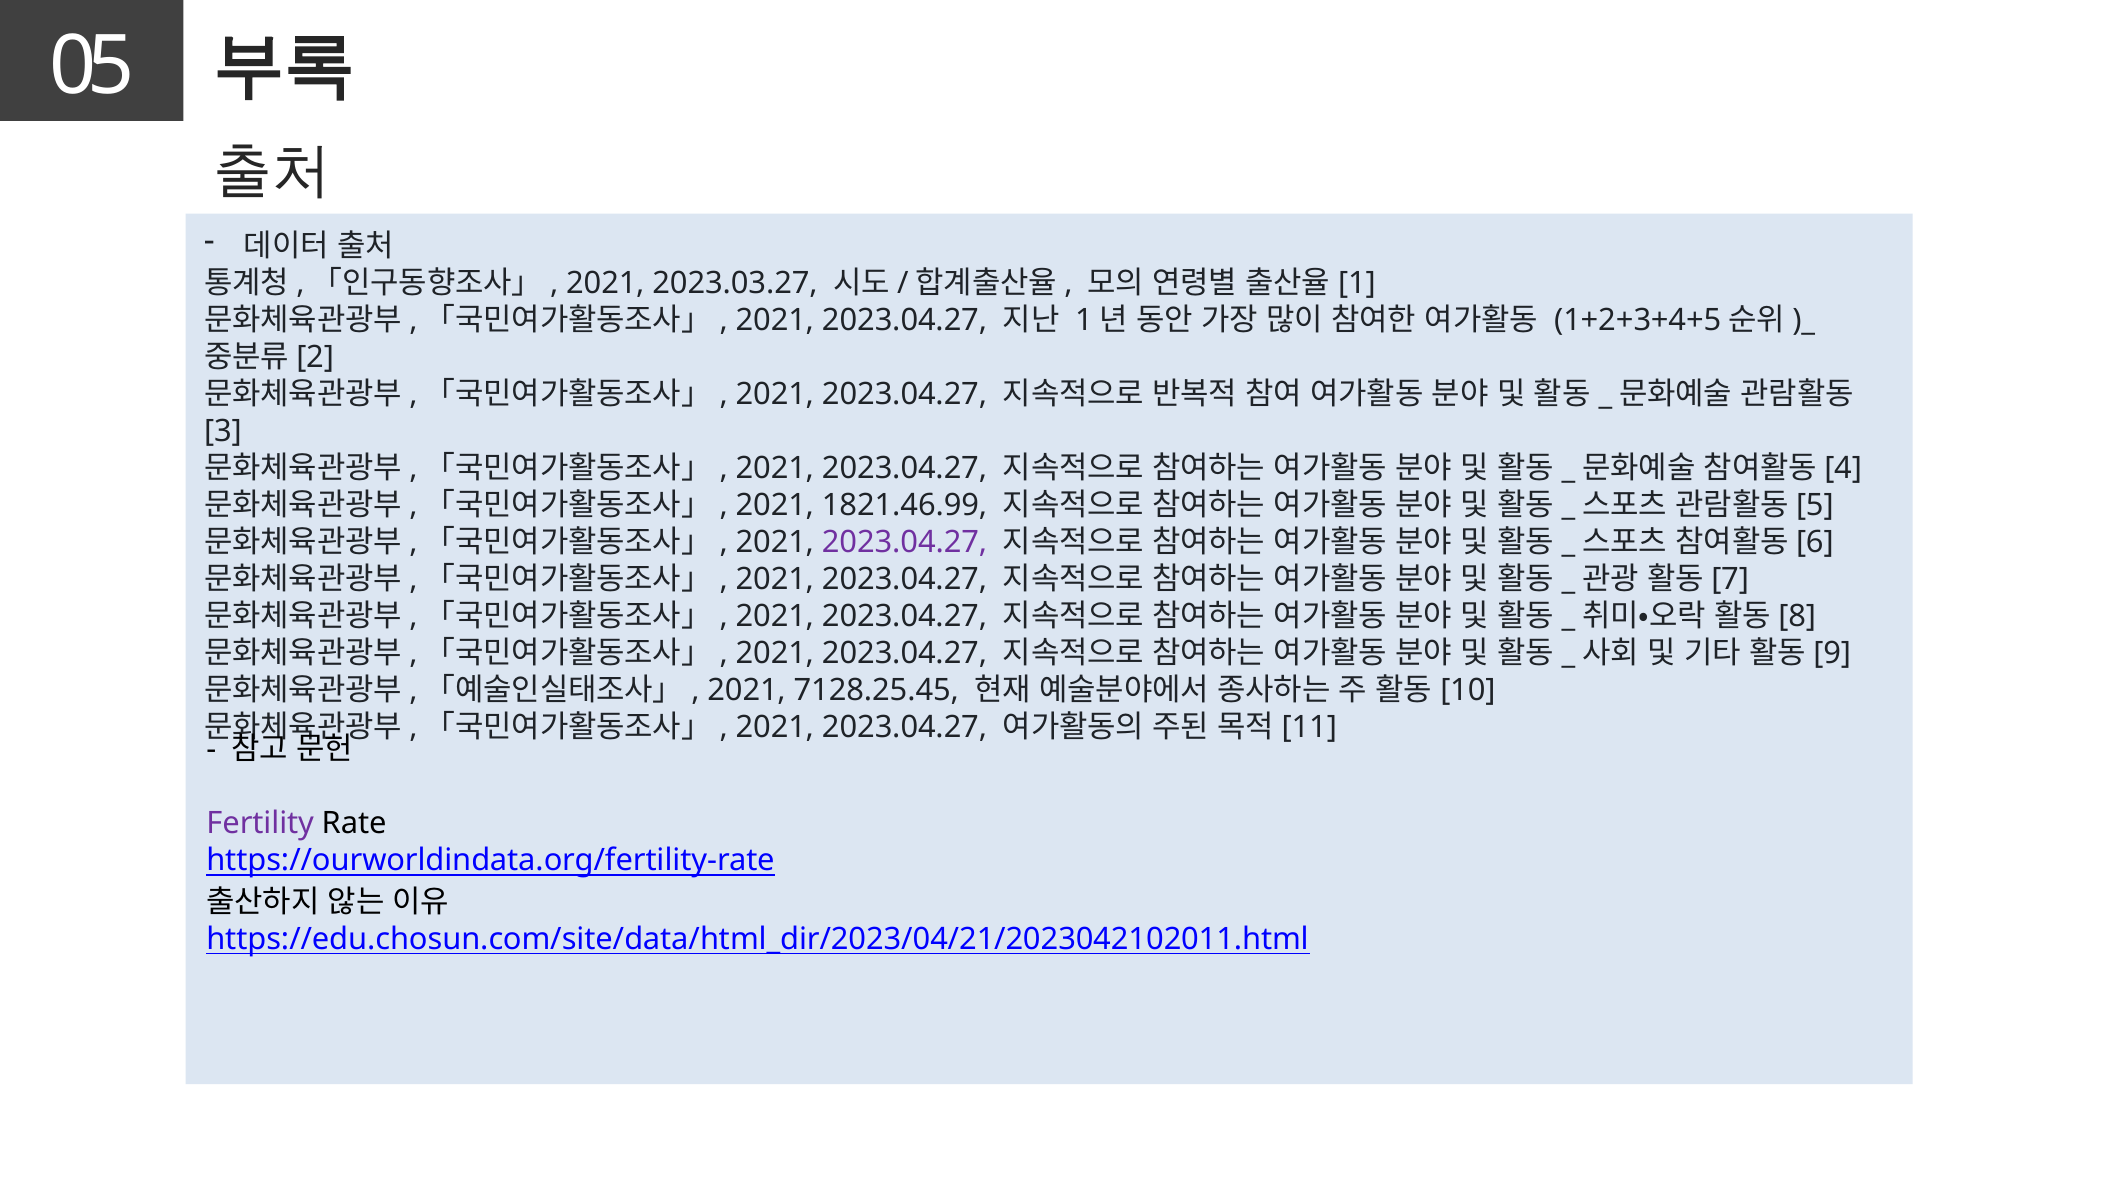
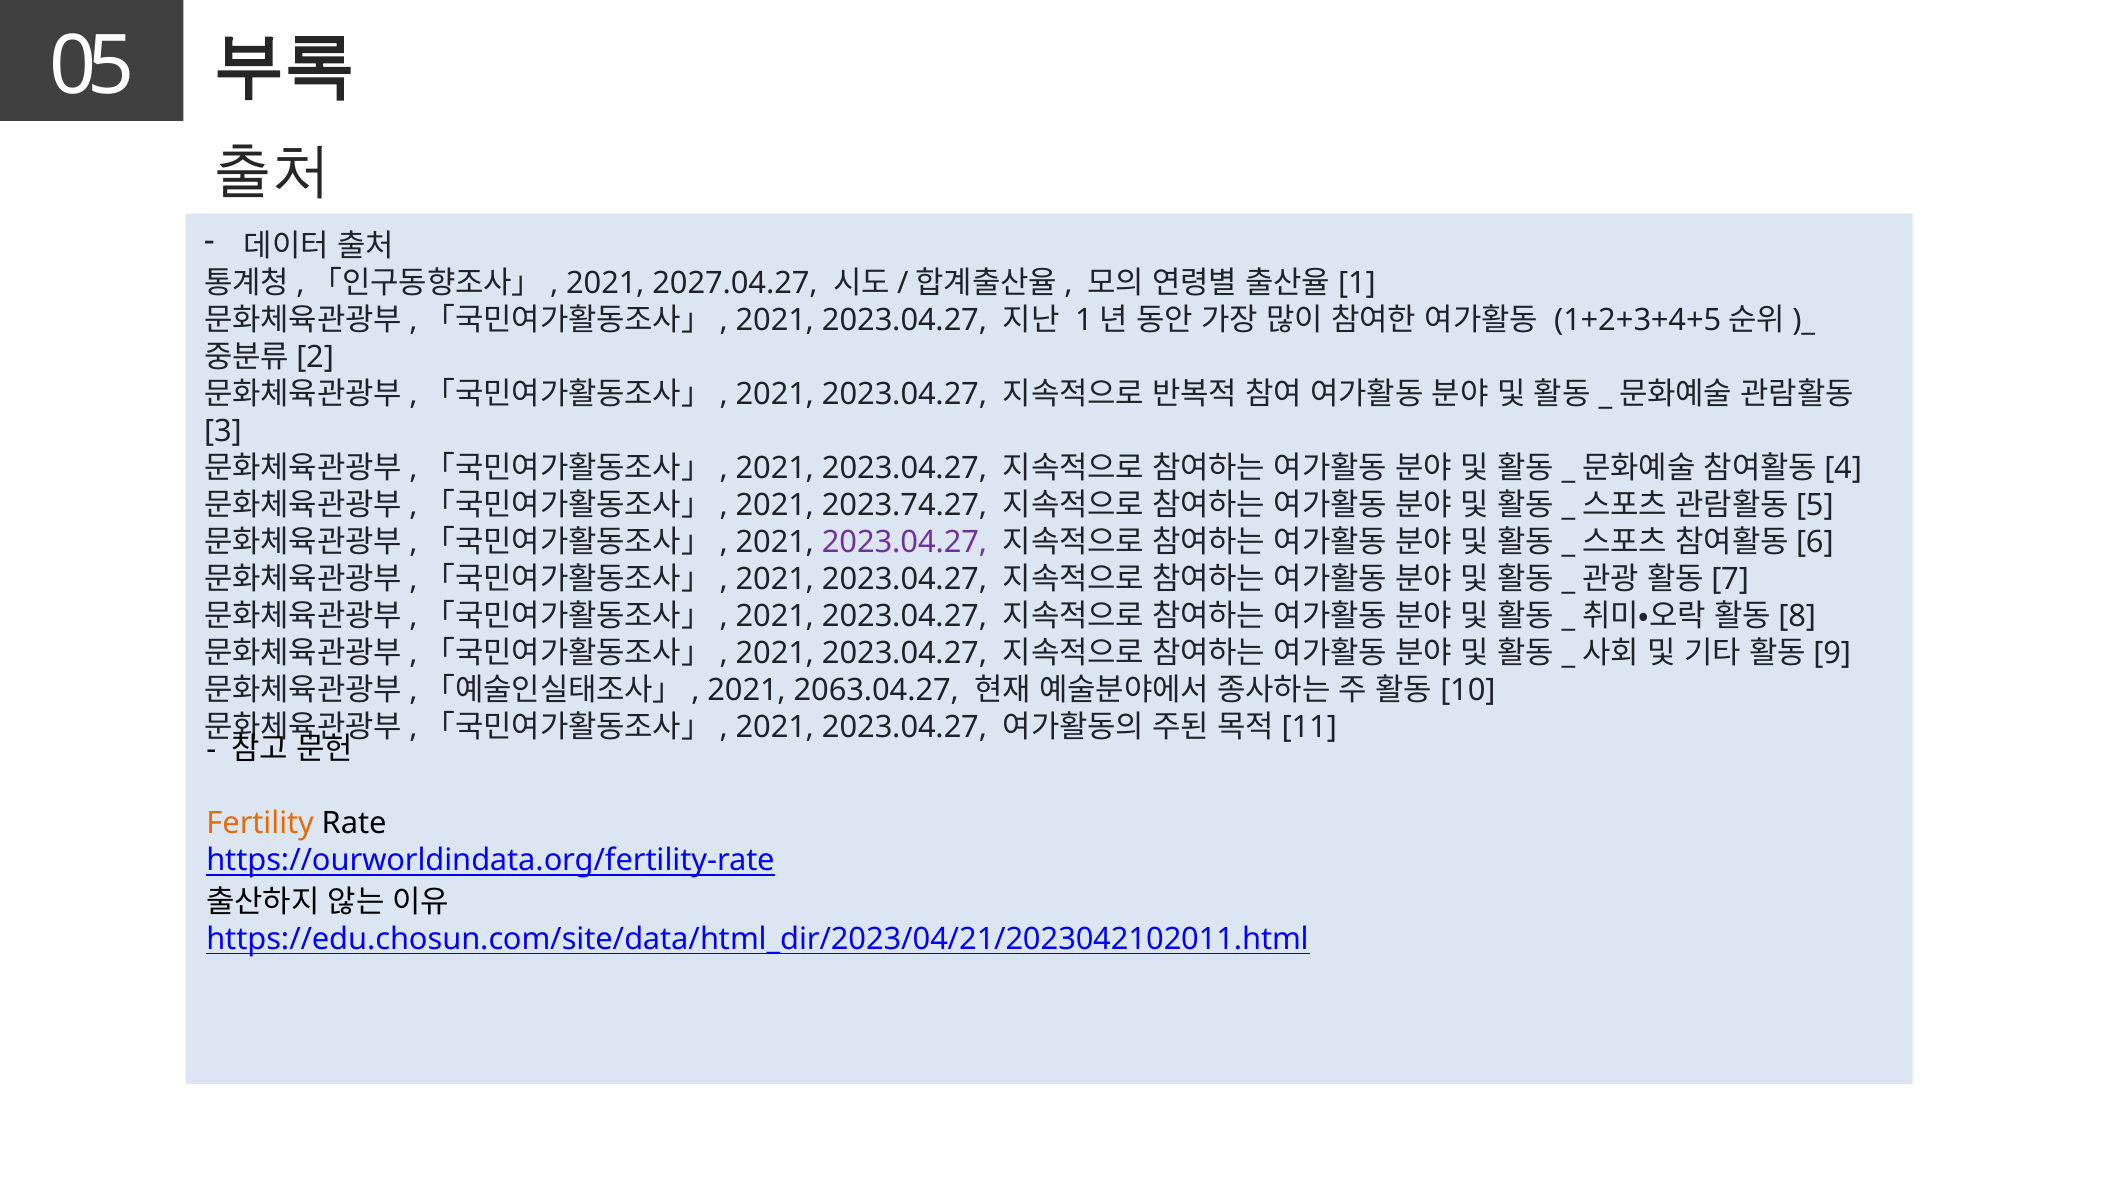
2023.03.27: 2023.03.27 -> 2027.04.27
1821.46.99: 1821.46.99 -> 2023.74.27
7128.25.45: 7128.25.45 -> 2063.04.27
Fertility colour: purple -> orange
